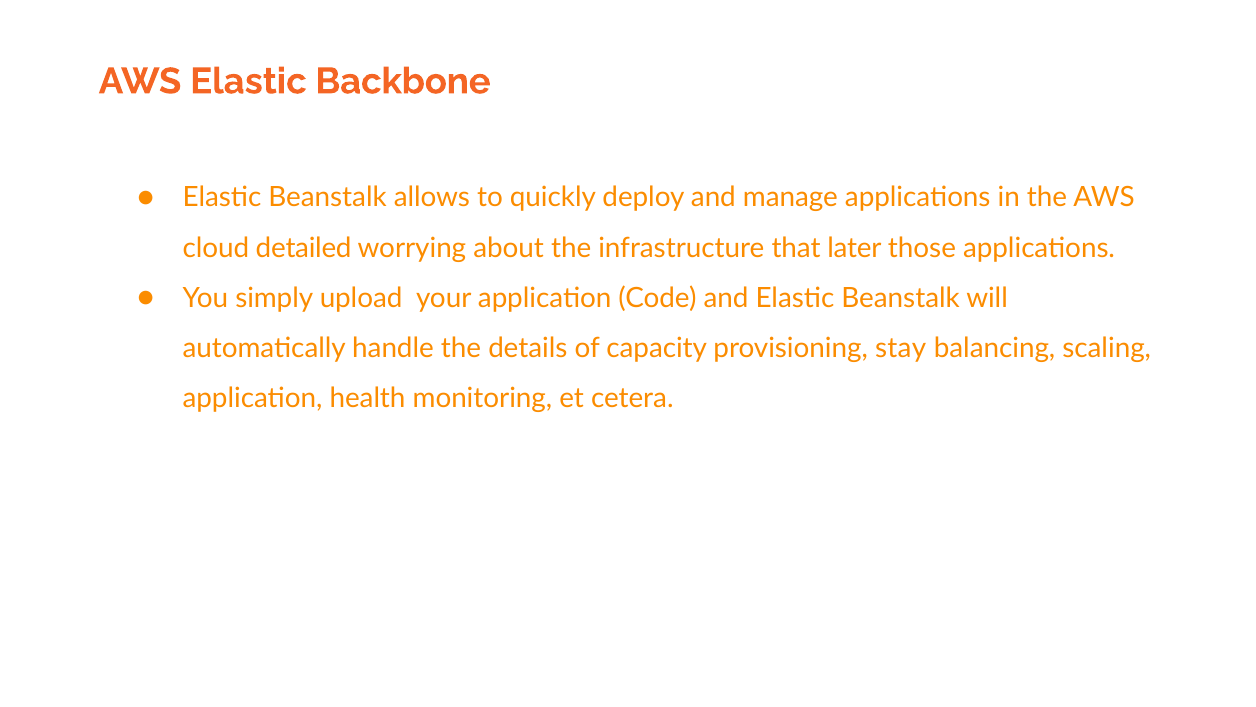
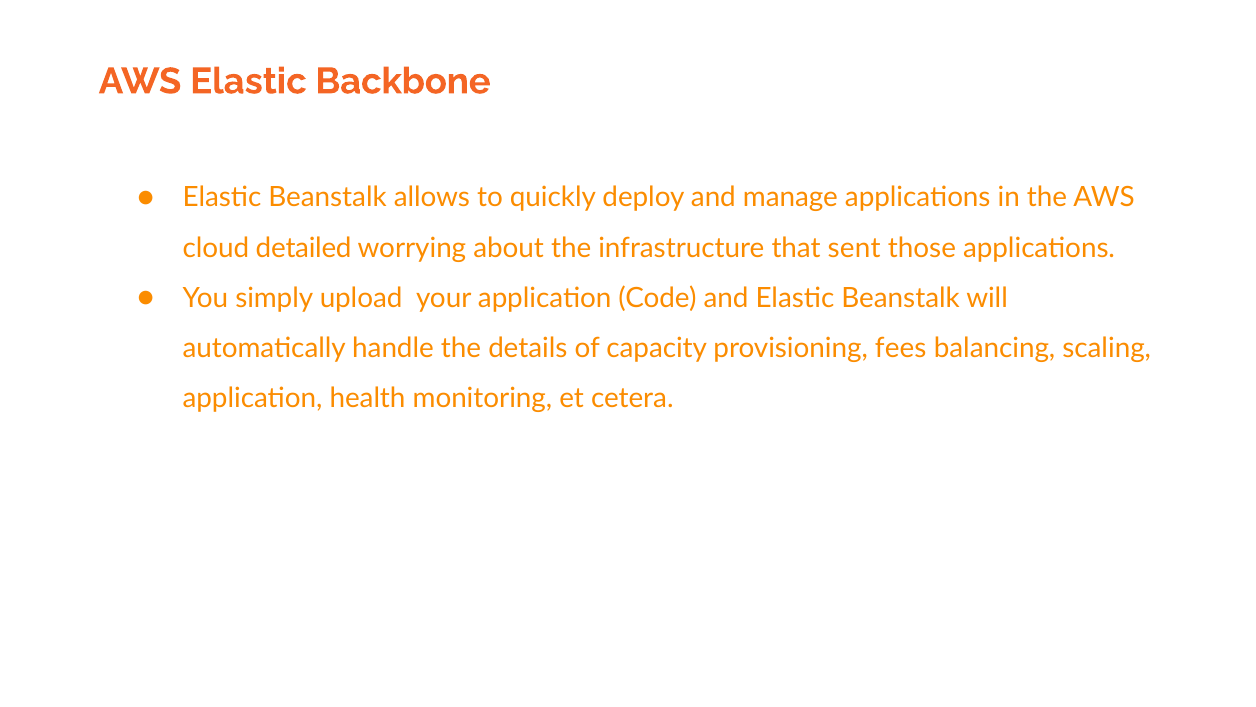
later: later -> sent
stay: stay -> fees
